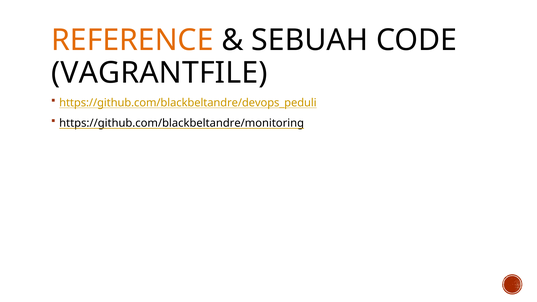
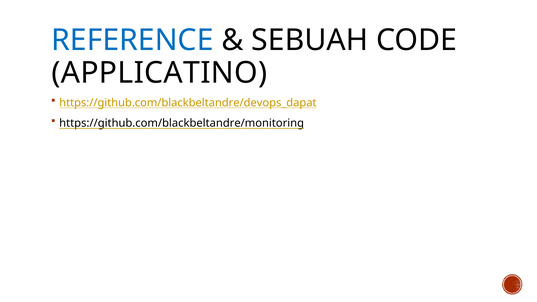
REFERENCE colour: orange -> blue
VAGRANTFILE: VAGRANTFILE -> APPLICATINO
https://github.com/blackbeltandre/devops_peduli: https://github.com/blackbeltandre/devops_peduli -> https://github.com/blackbeltandre/devops_dapat
